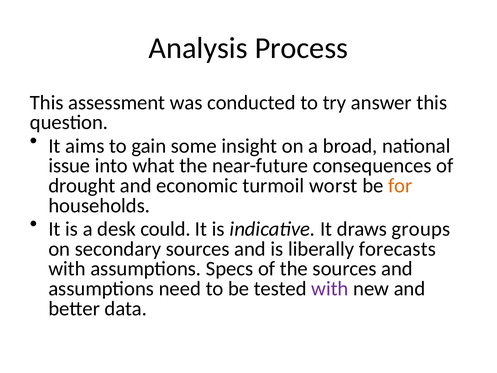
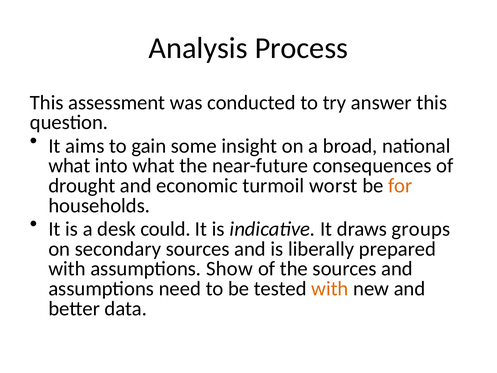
issue at (69, 166): issue -> what
forecasts: forecasts -> prepared
Specs: Specs -> Show
with at (330, 288) colour: purple -> orange
